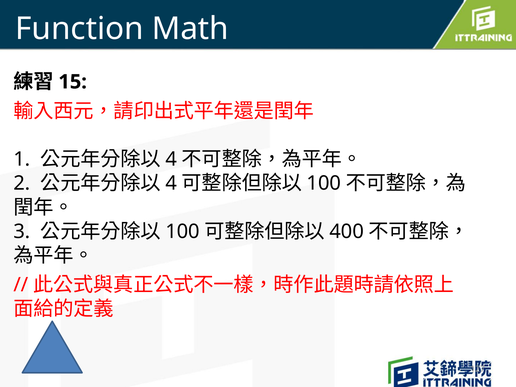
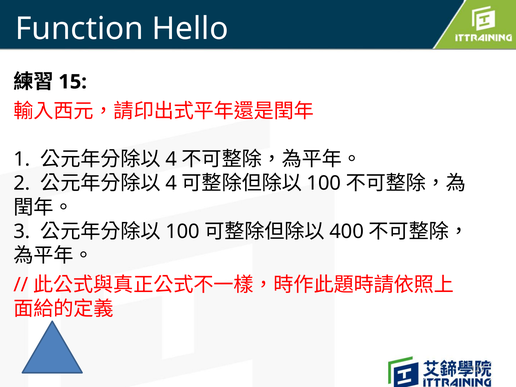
Math: Math -> Hello
